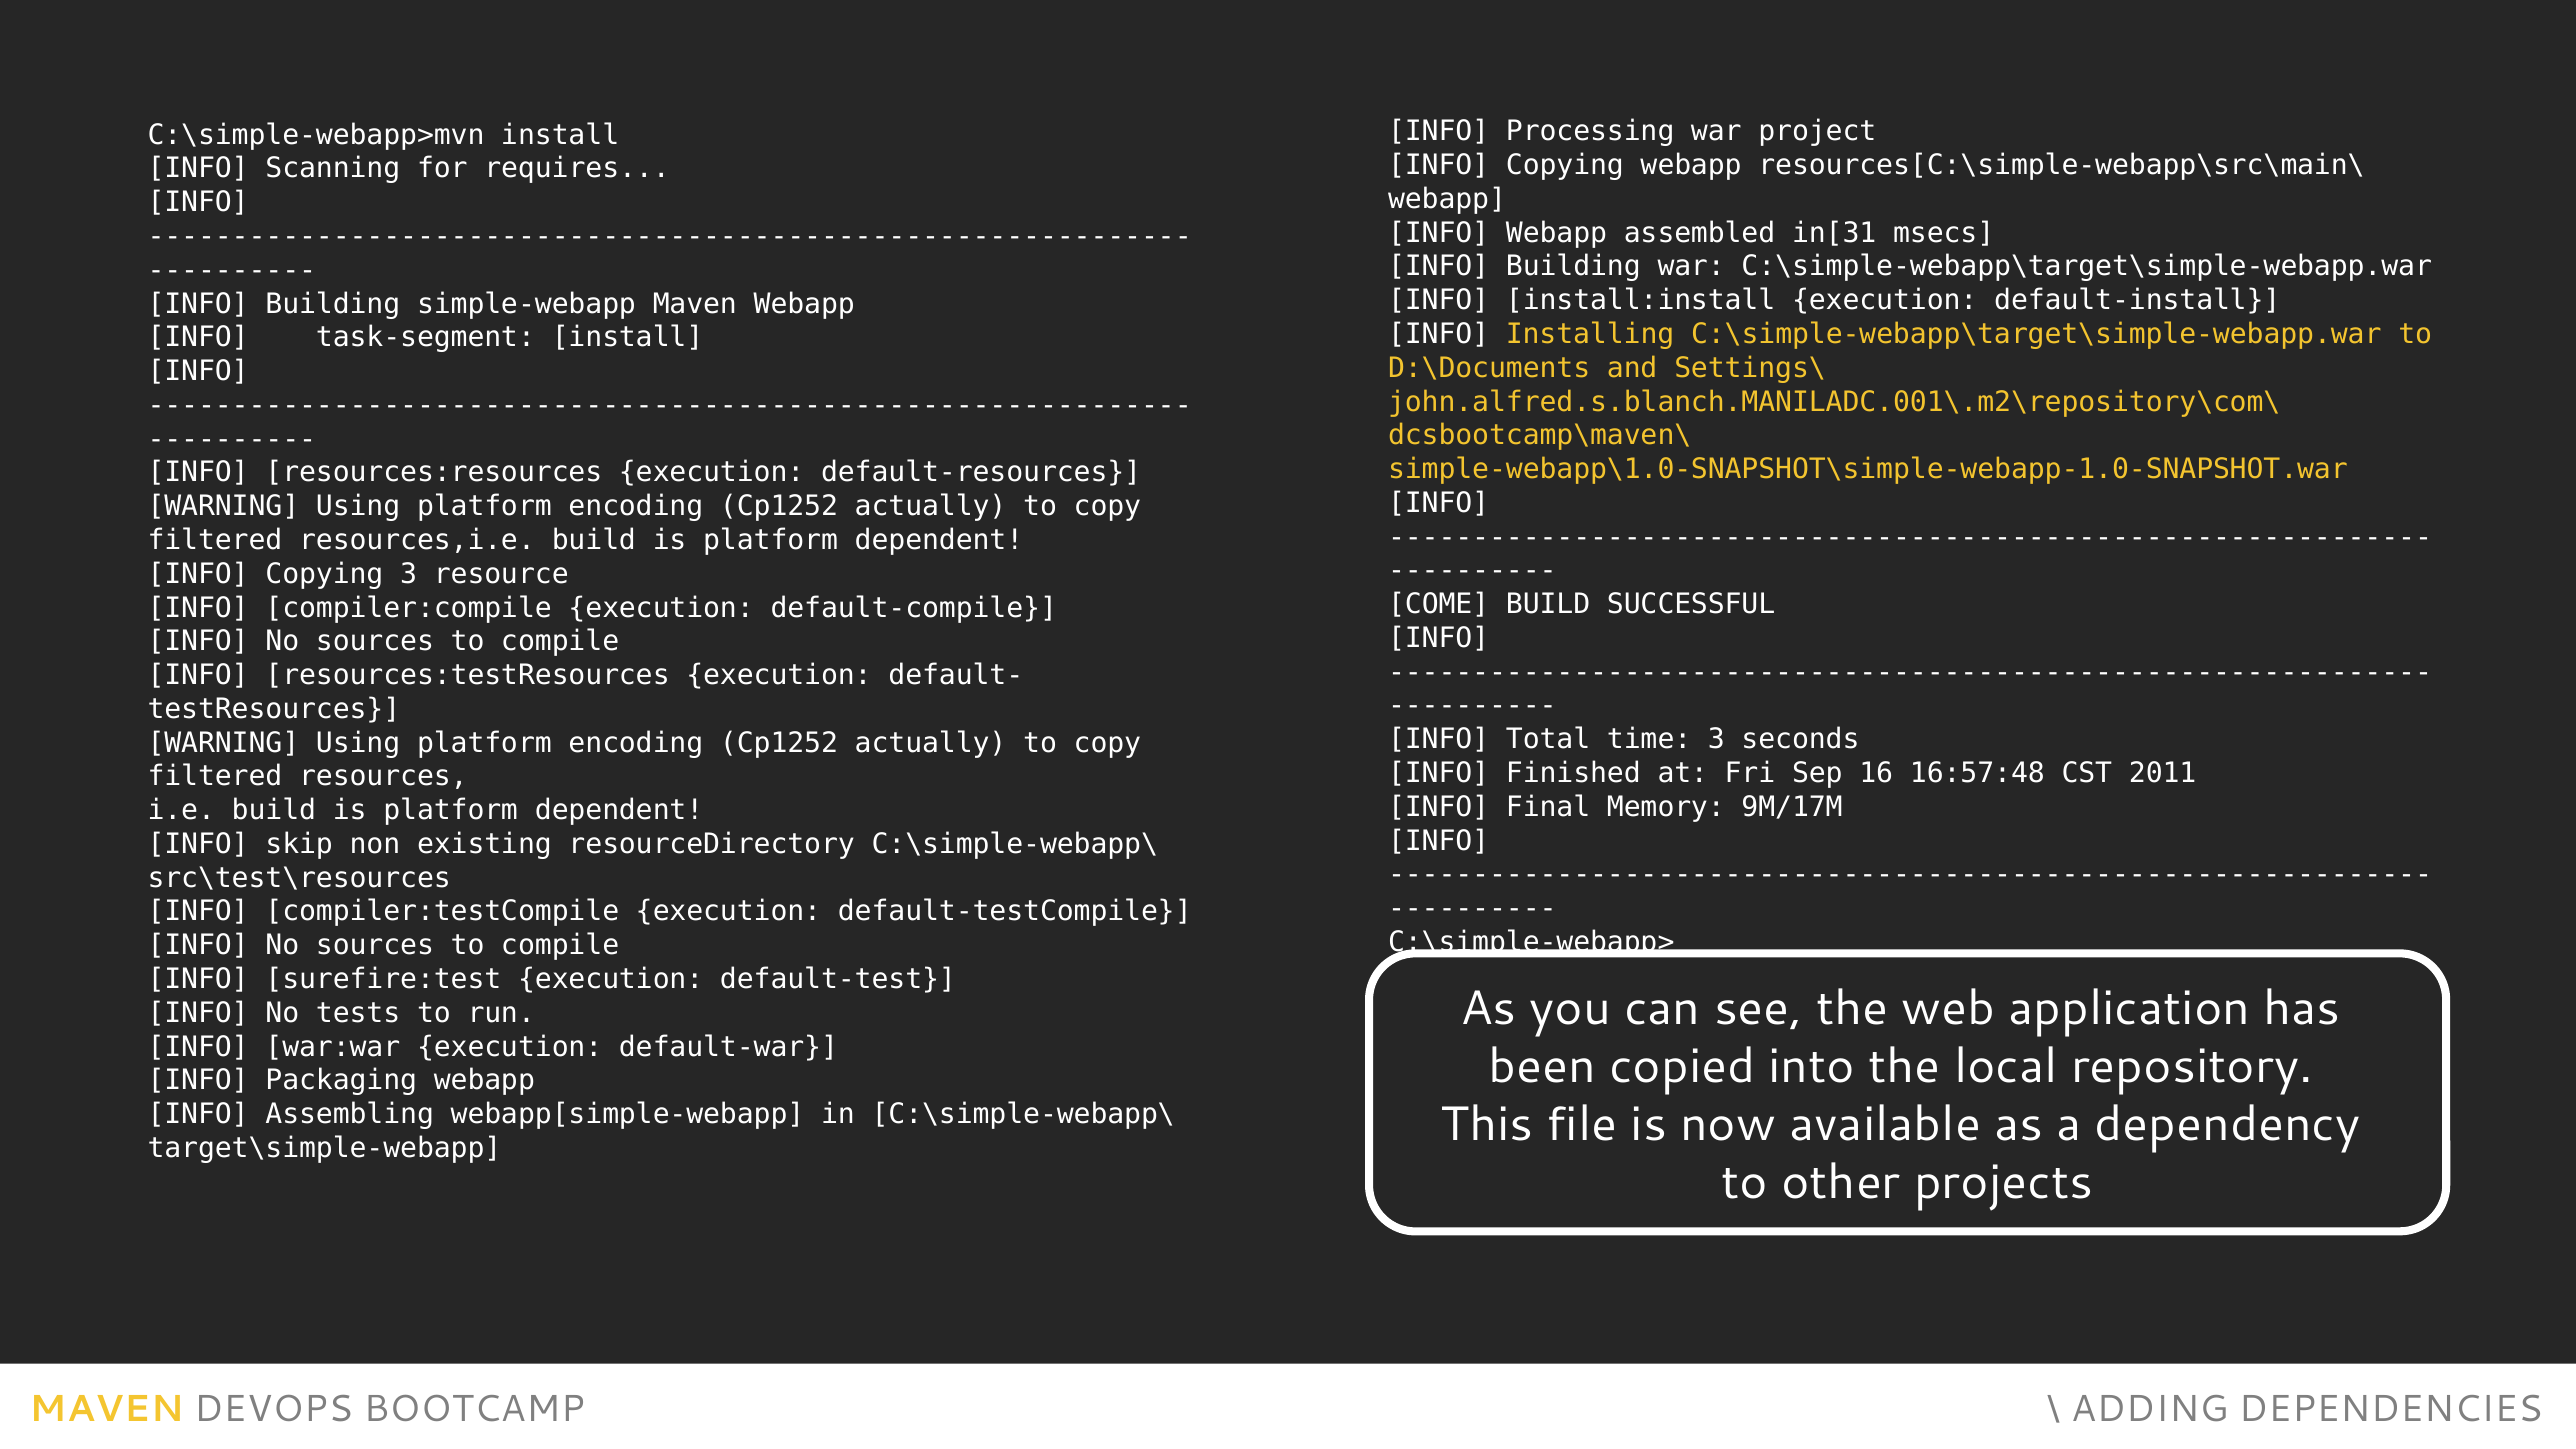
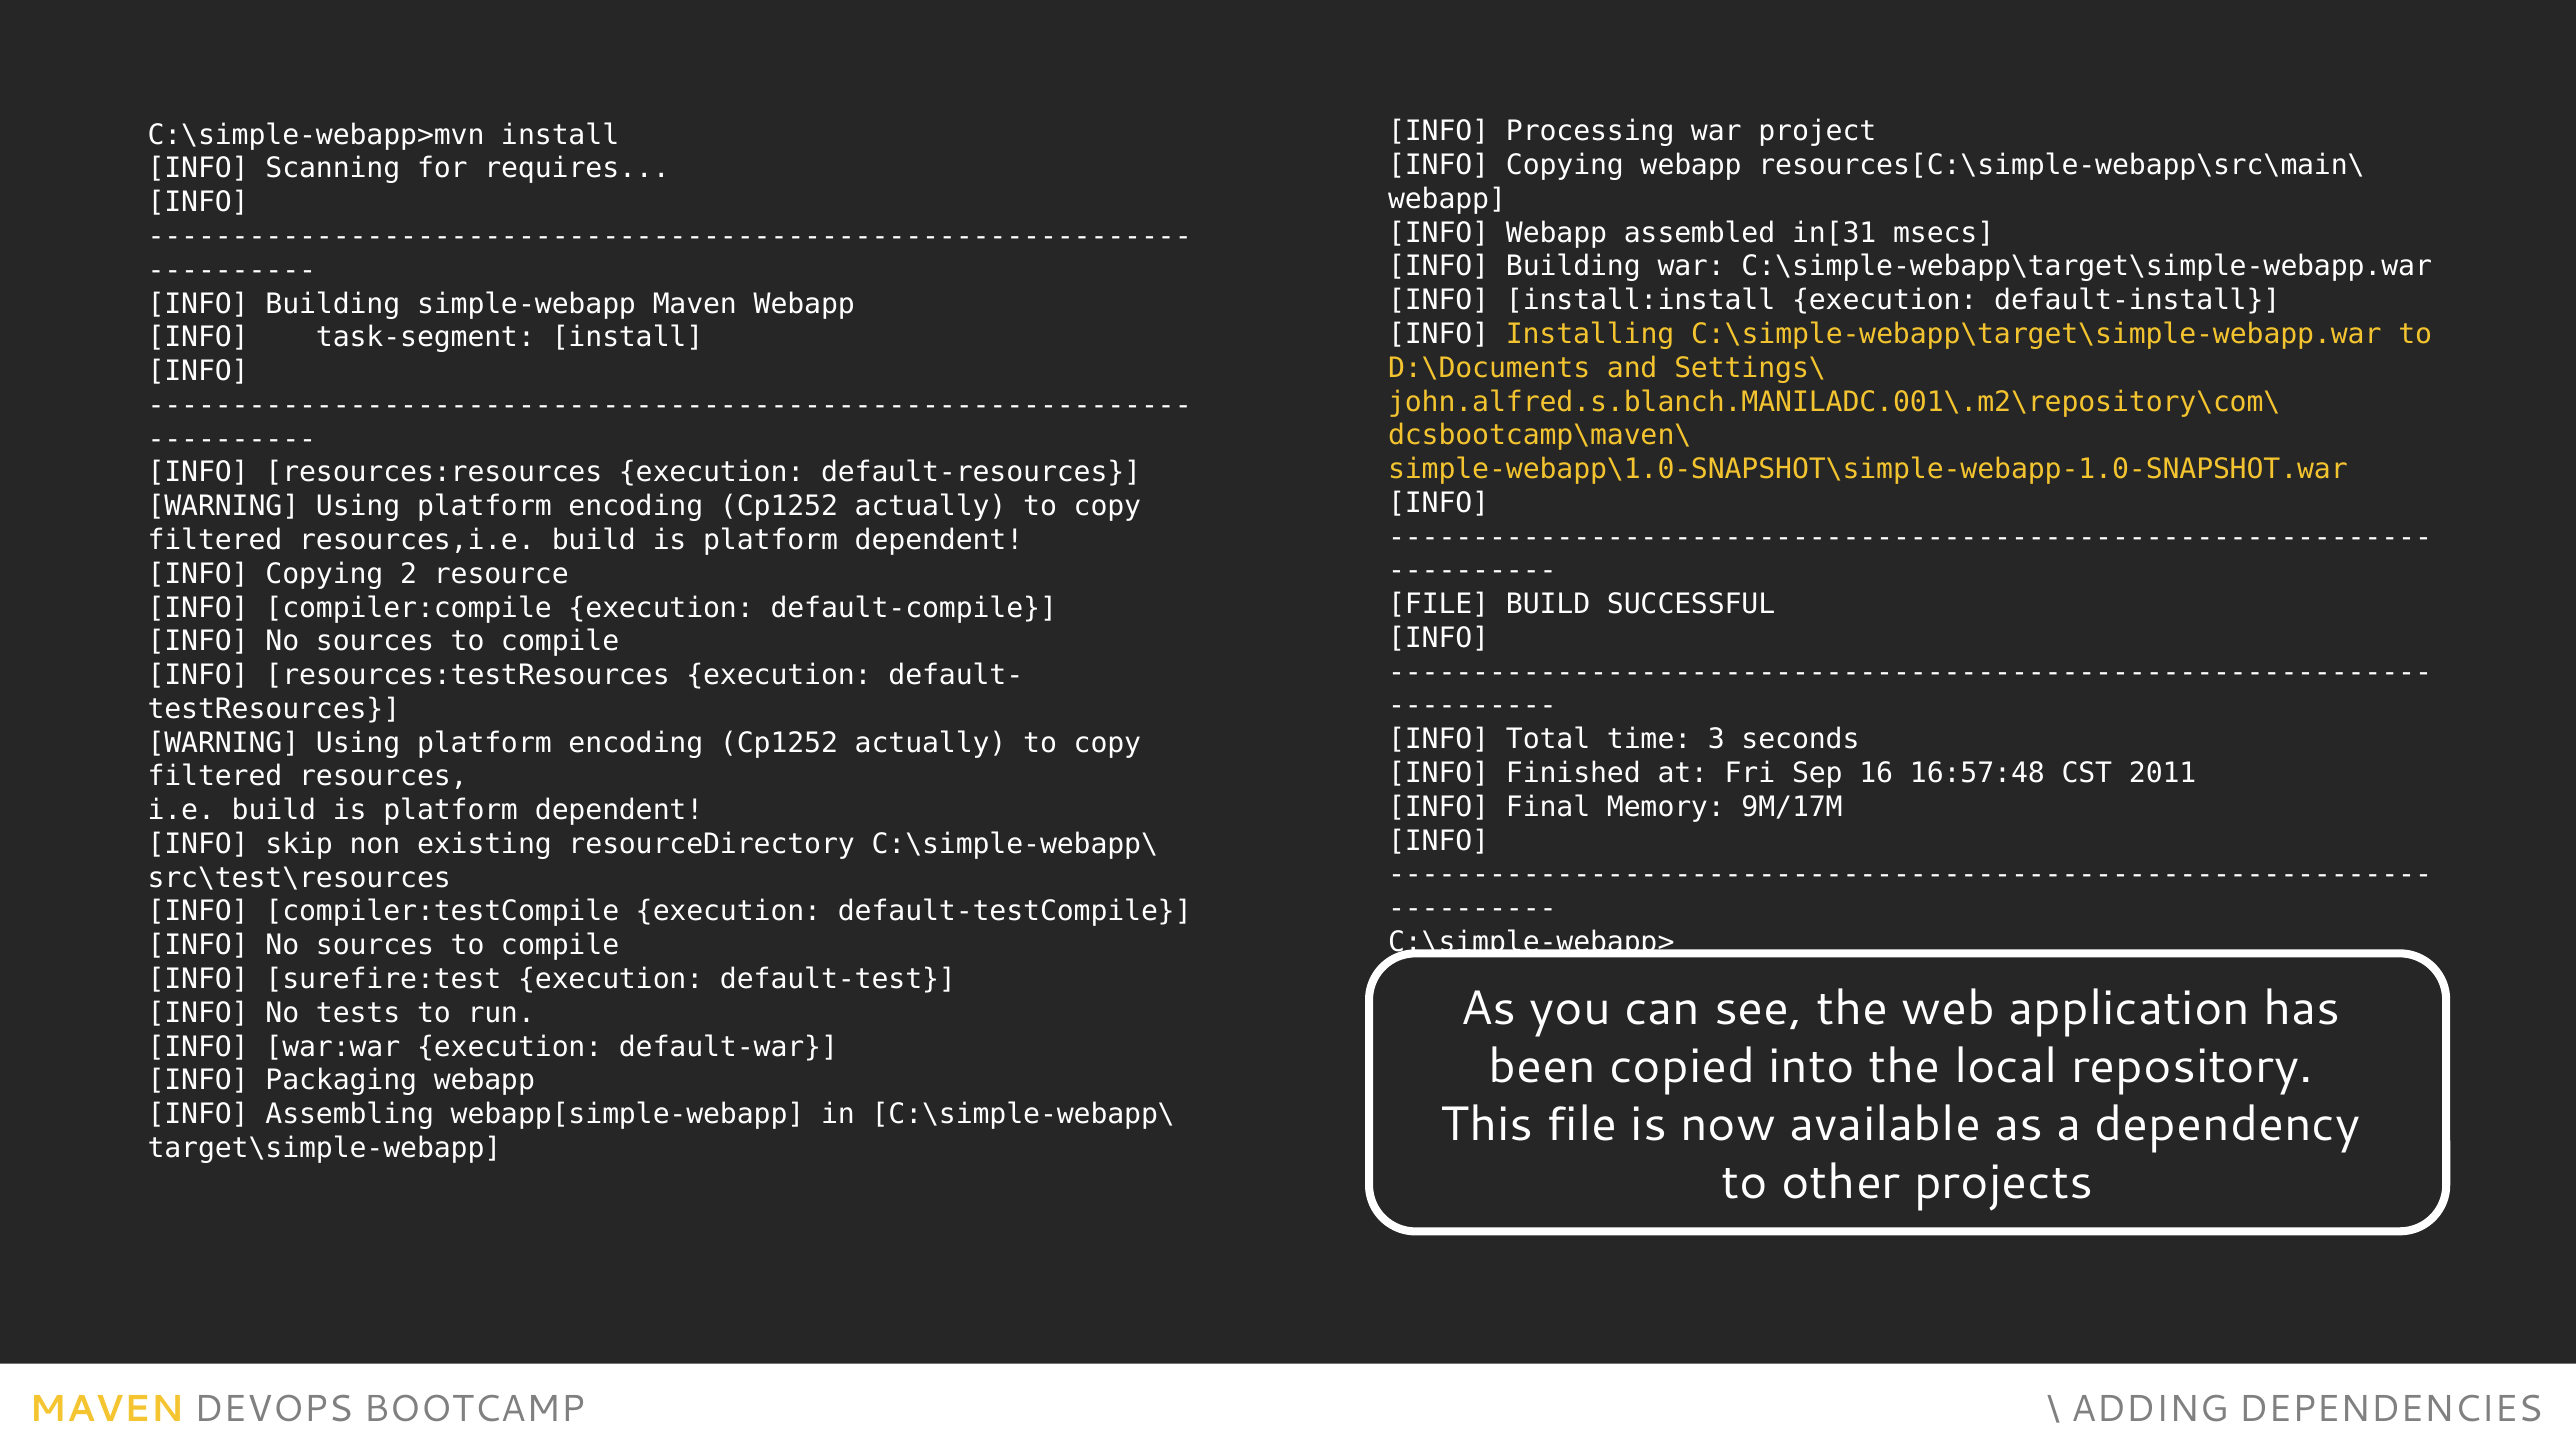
Copying 3: 3 -> 2
COME at (1439, 604): COME -> FILE
